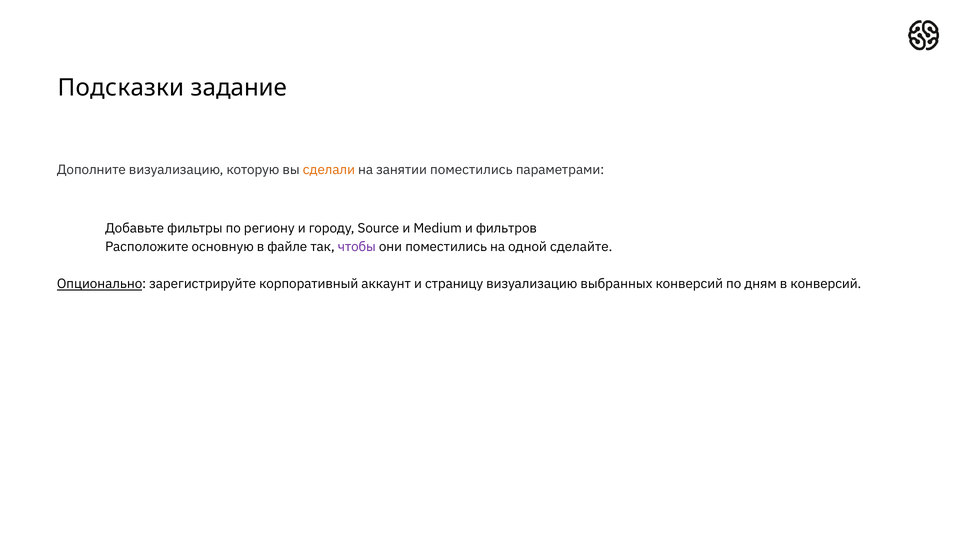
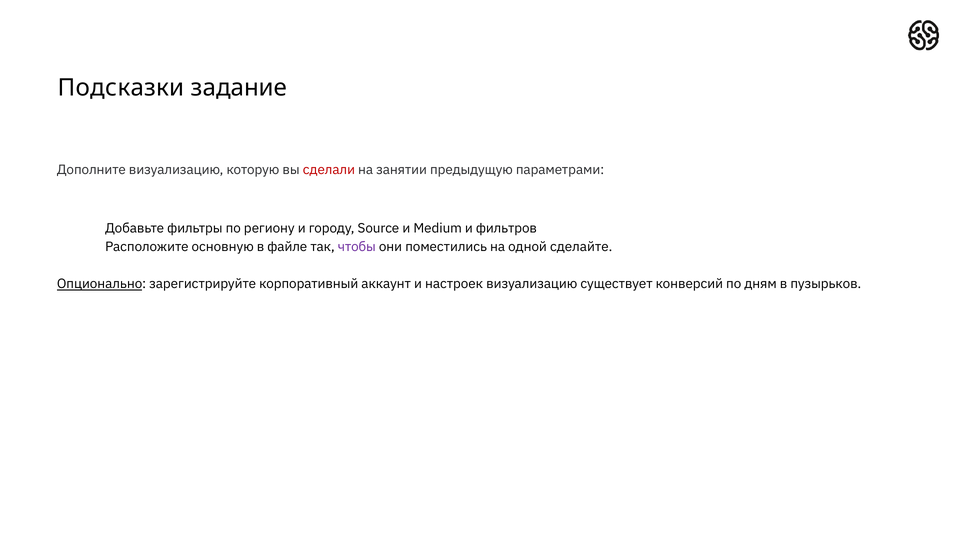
сделали colour: orange -> red
занятии поместились: поместились -> предыдущую
страницу: страницу -> настроек
выбранных: выбранных -> существует
в конверсий: конверсий -> пузырьков
